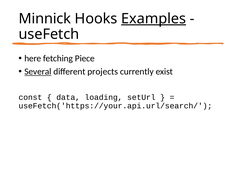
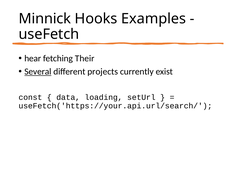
Examples underline: present -> none
here: here -> hear
Piece: Piece -> Their
